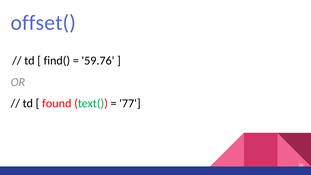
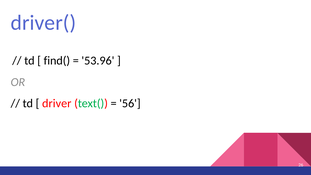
offset(: offset( -> driver(
59.76: 59.76 -> 53.96
found: found -> driver
77: 77 -> 56
